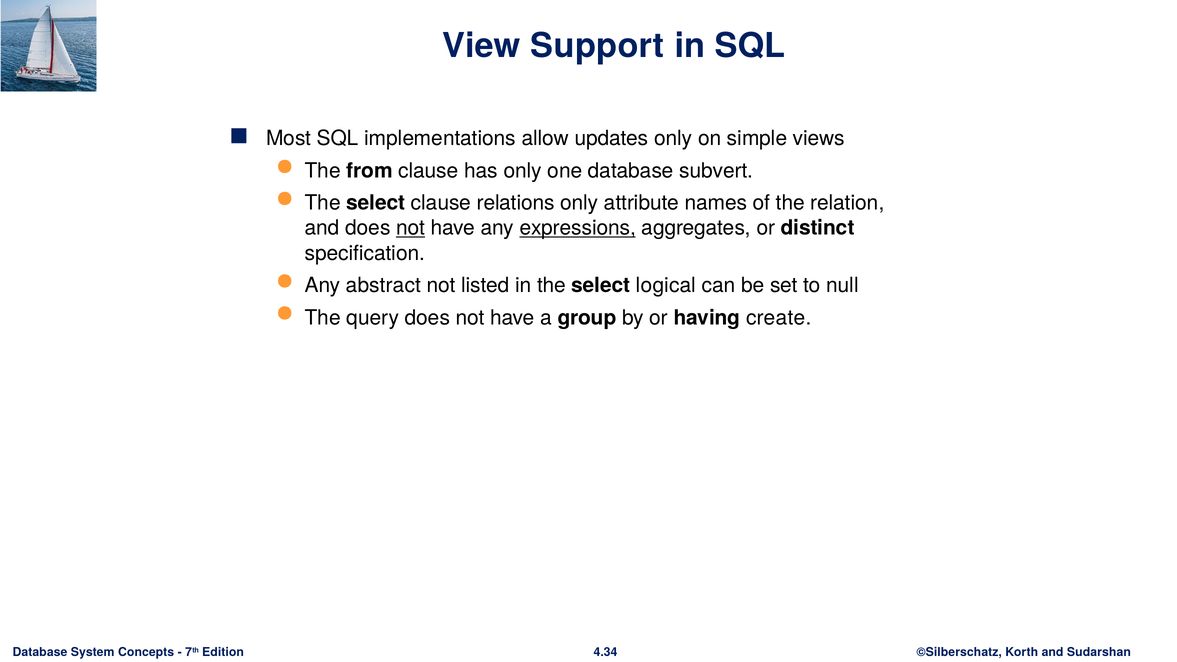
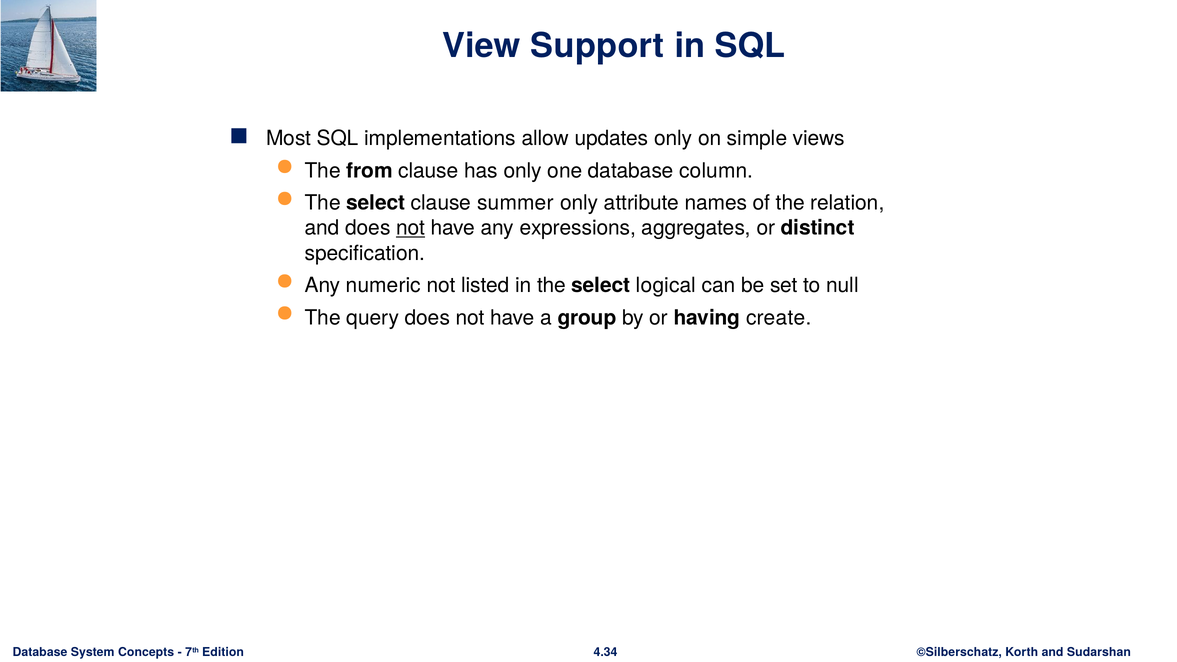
subvert: subvert -> column
relations: relations -> summer
expressions underline: present -> none
abstract: abstract -> numeric
